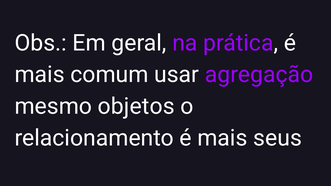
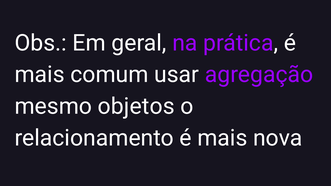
seus: seus -> nova
